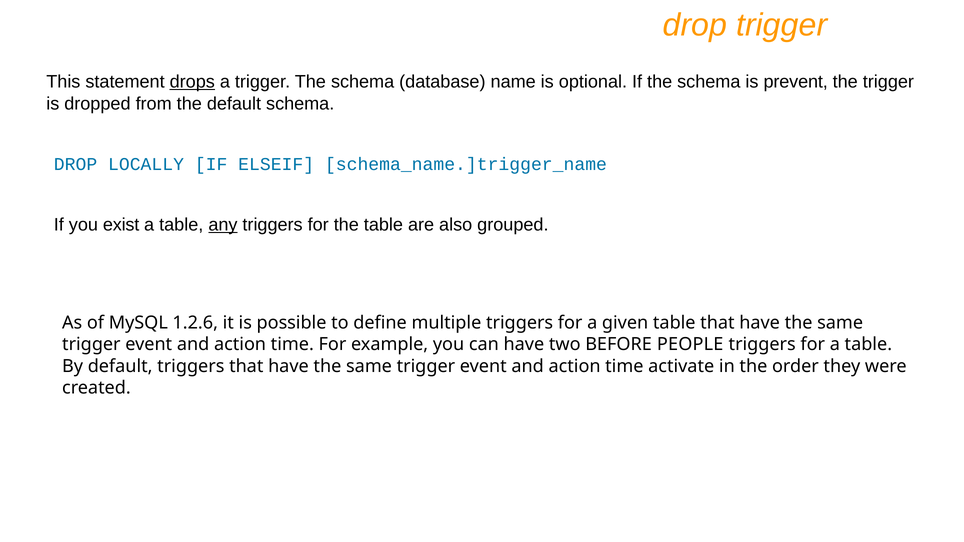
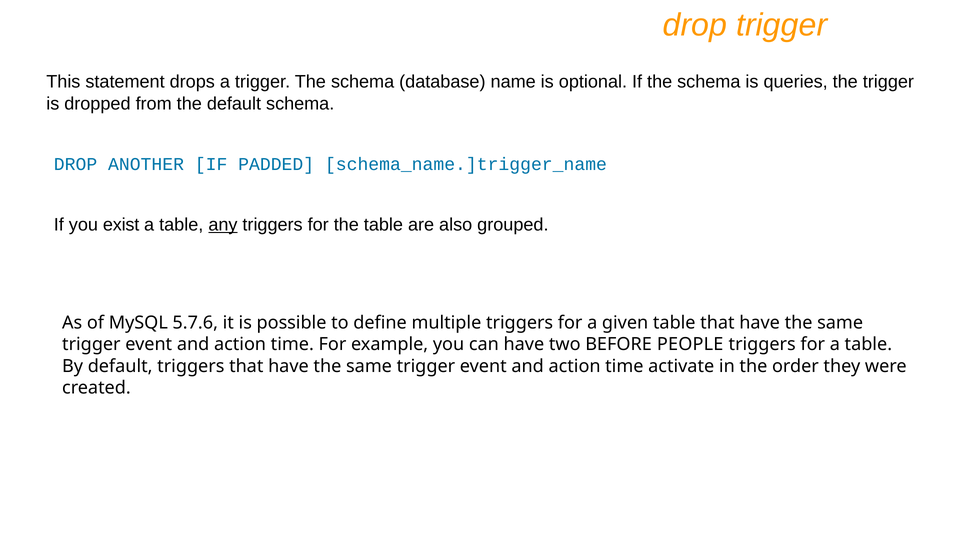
drops underline: present -> none
prevent: prevent -> queries
LOCALLY: LOCALLY -> ANOTHER
ELSEIF: ELSEIF -> PADDED
1.2.6: 1.2.6 -> 5.7.6
